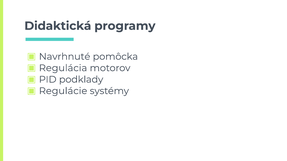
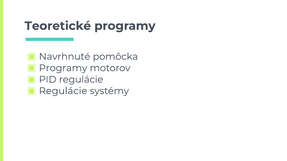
Didaktická: Didaktická -> Teoretické
Regulácia at (63, 68): Regulácia -> Programy
PID podklady: podklady -> regulácie
